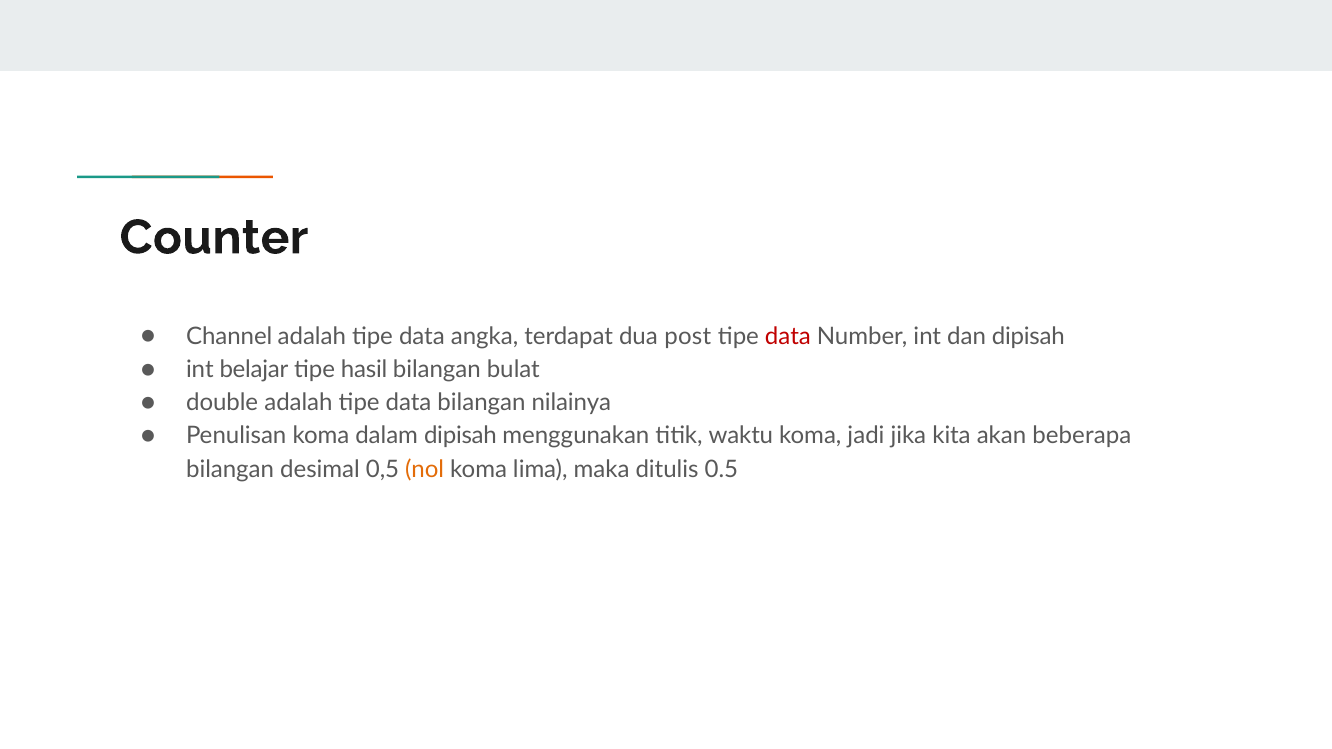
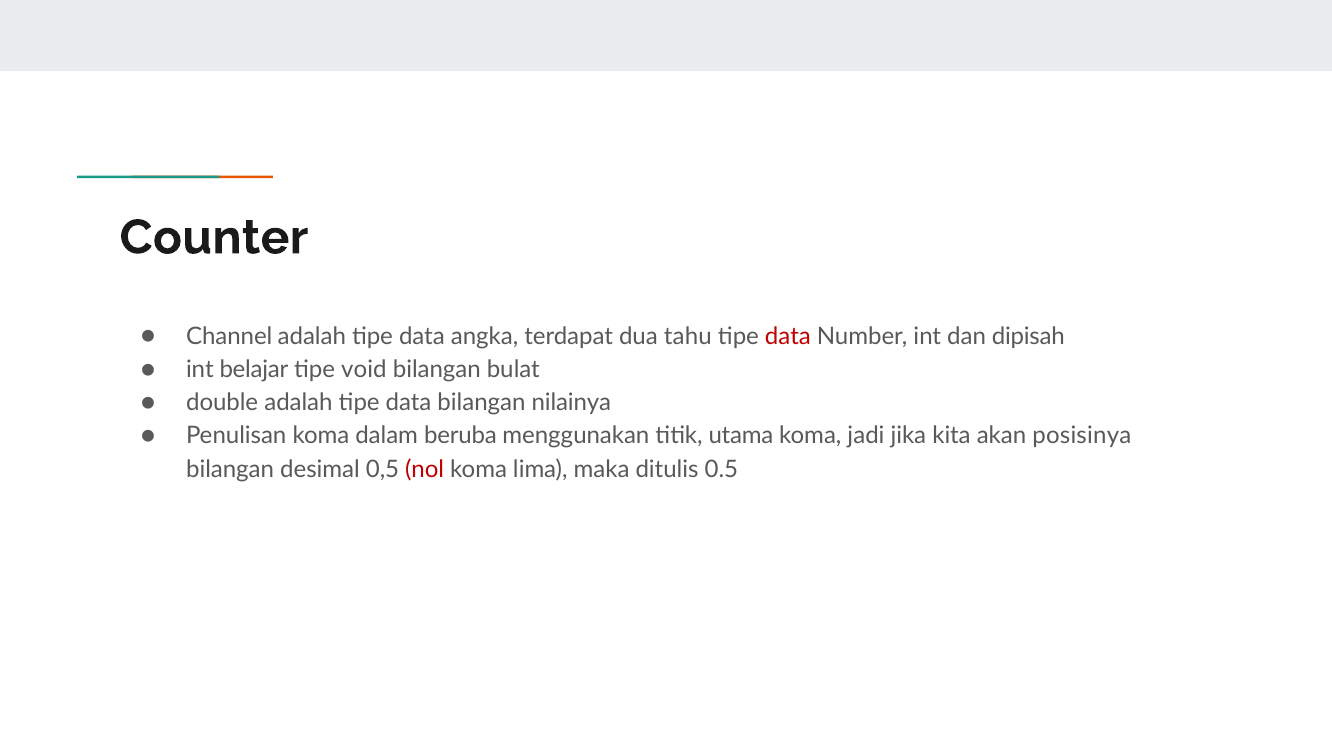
post: post -> tahu
hasil: hasil -> void
dalam dipisah: dipisah -> beruba
waktu: waktu -> utama
beberapa: beberapa -> posisinya
nol colour: orange -> red
